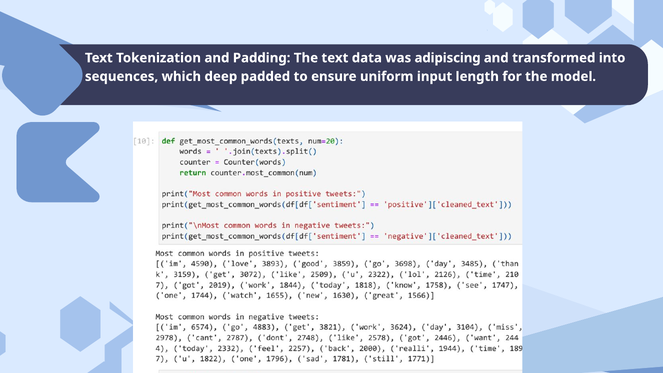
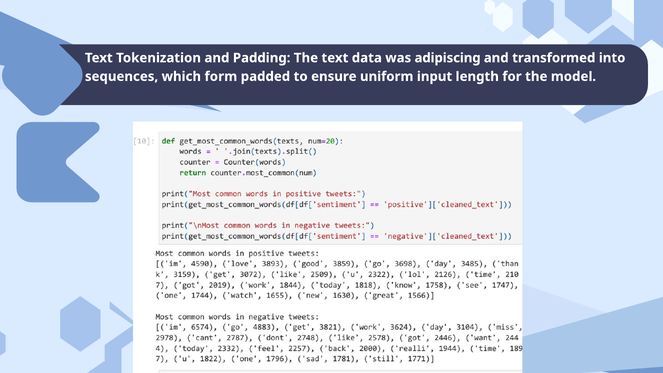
deep: deep -> form
